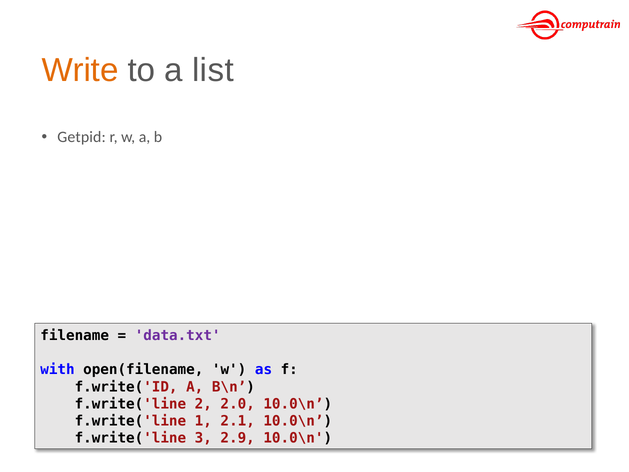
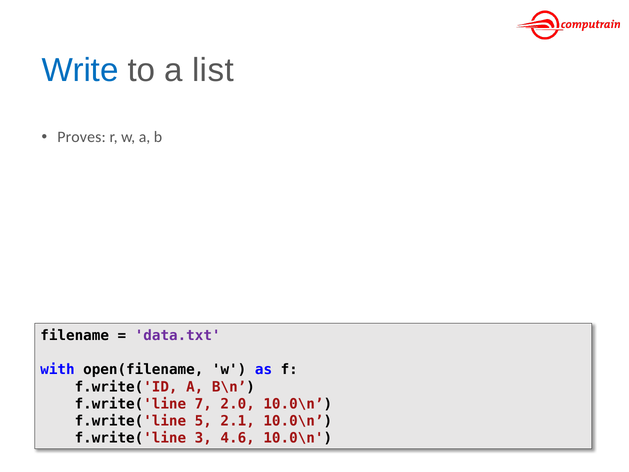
Write colour: orange -> blue
Getpid: Getpid -> Proves
2: 2 -> 7
1: 1 -> 5
2.9: 2.9 -> 4.6
